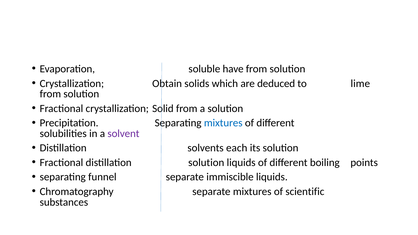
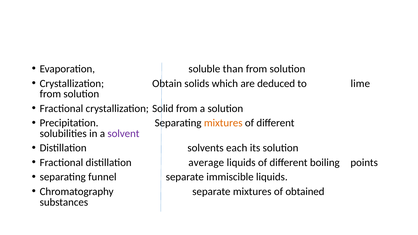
have: have -> than
mixtures at (223, 123) colour: blue -> orange
distillation solution: solution -> average
scientific: scientific -> obtained
